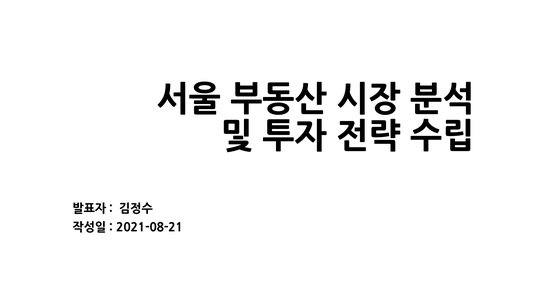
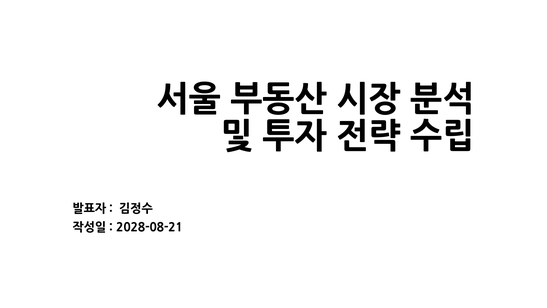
2021-08-21: 2021-08-21 -> 2028-08-21
